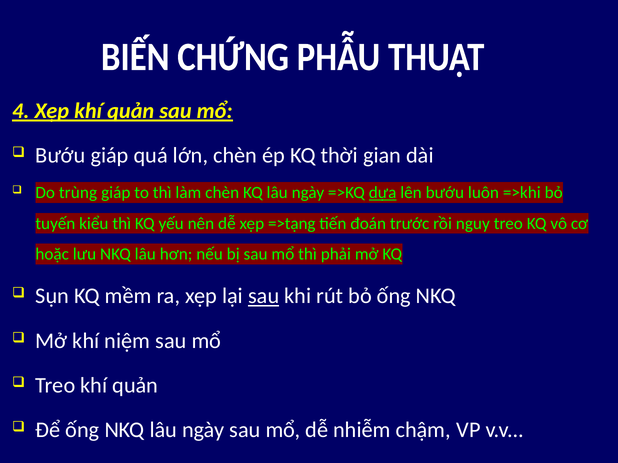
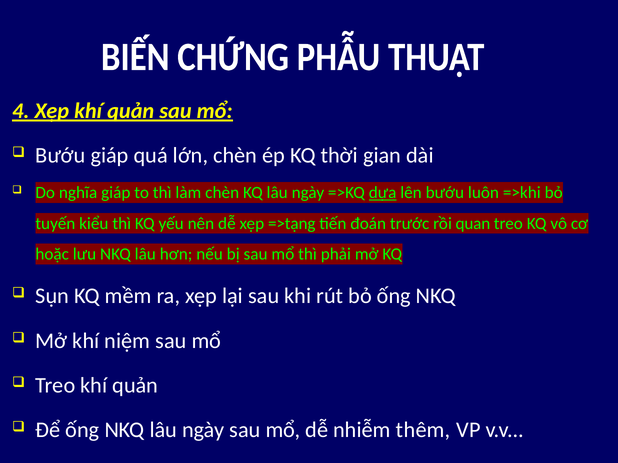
trùng: trùng -> nghĩa
nguy: nguy -> quan
sau at (264, 296) underline: present -> none
chậm: chậm -> thêm
